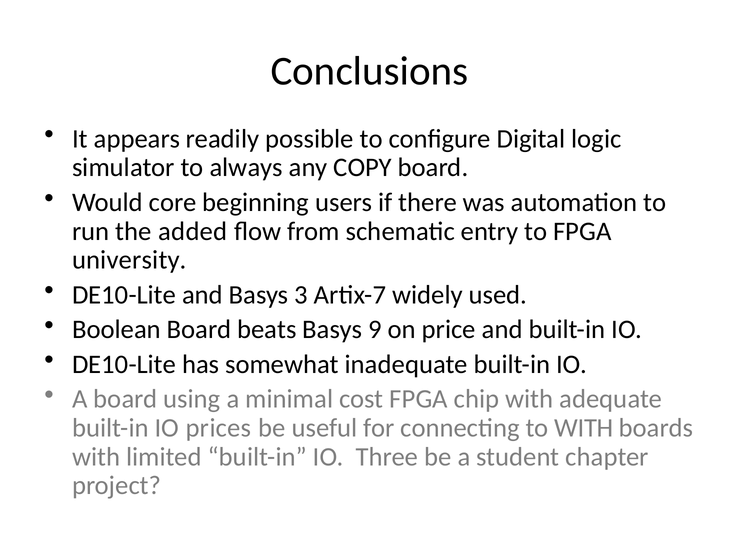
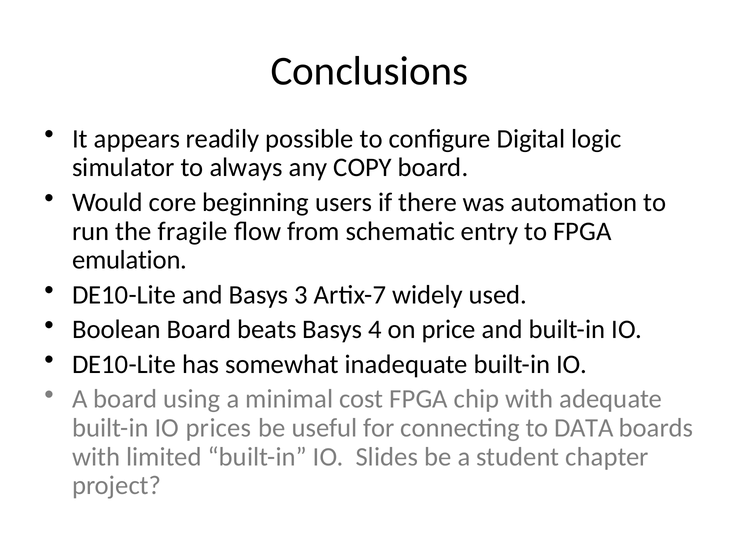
added: added -> fragile
university: university -> emulation
9: 9 -> 4
to WITH: WITH -> DATA
Three: Three -> Slides
